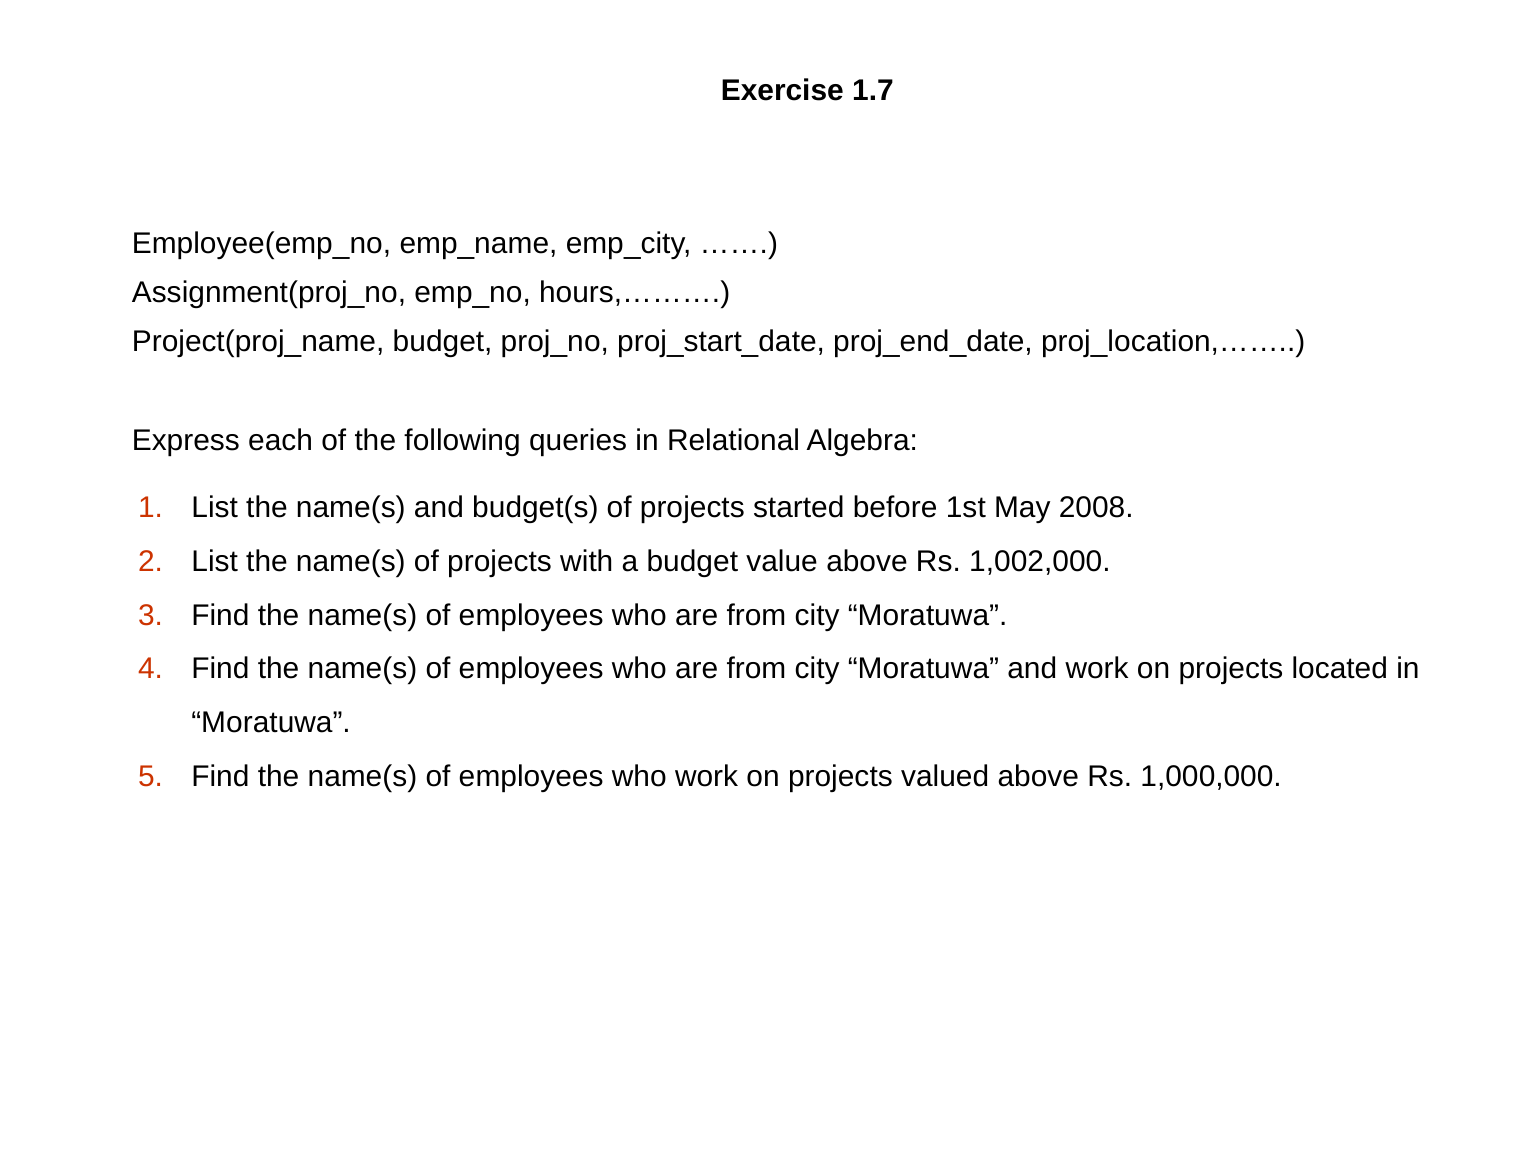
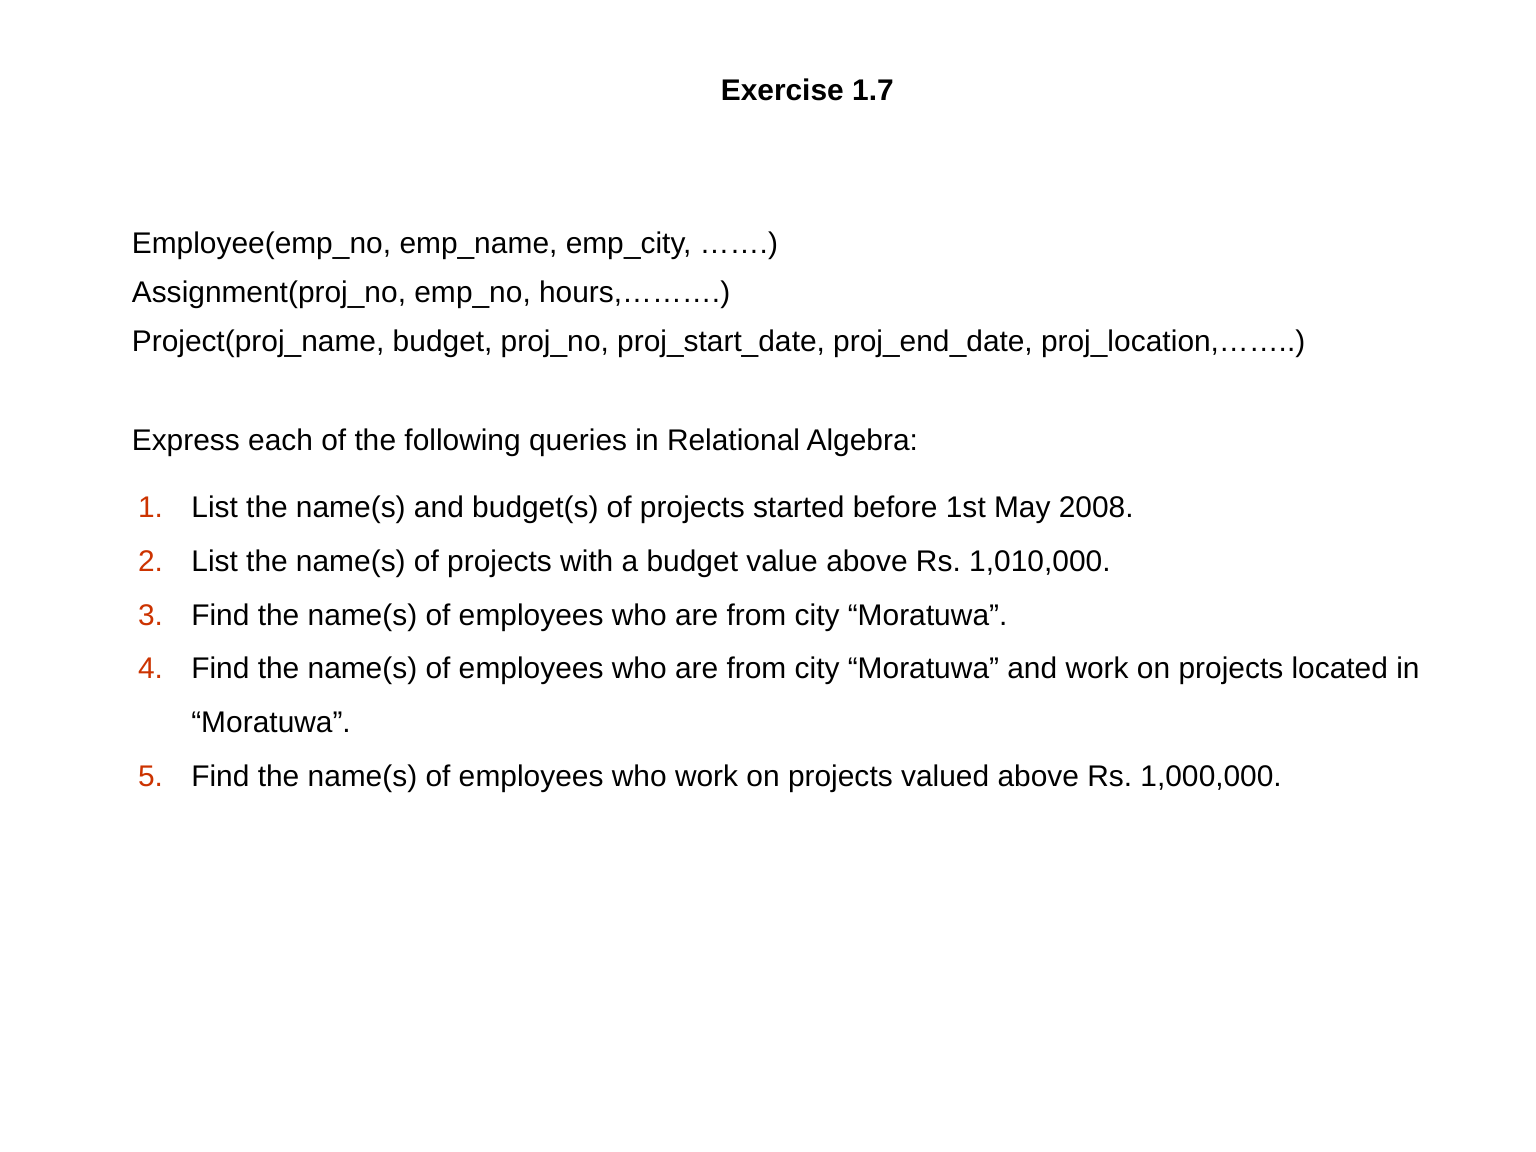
1,002,000: 1,002,000 -> 1,010,000
